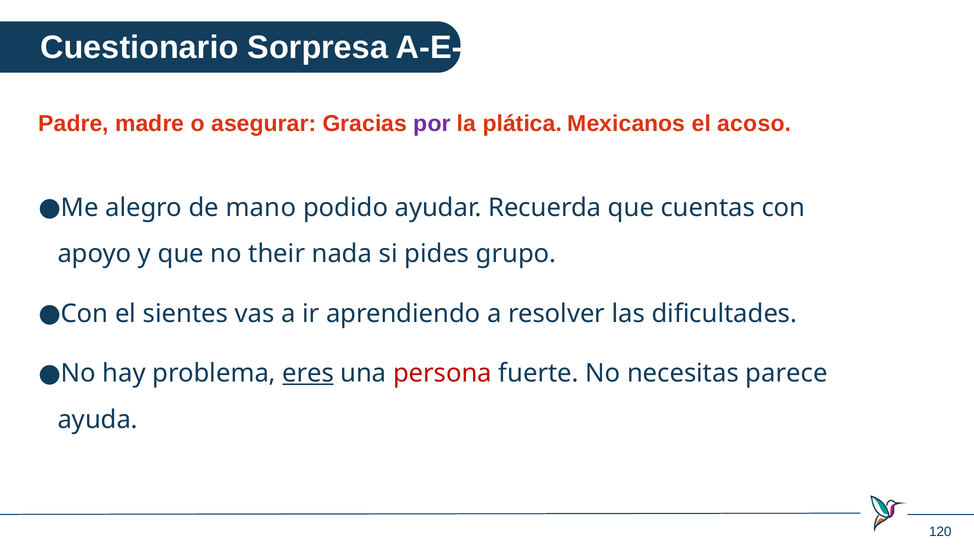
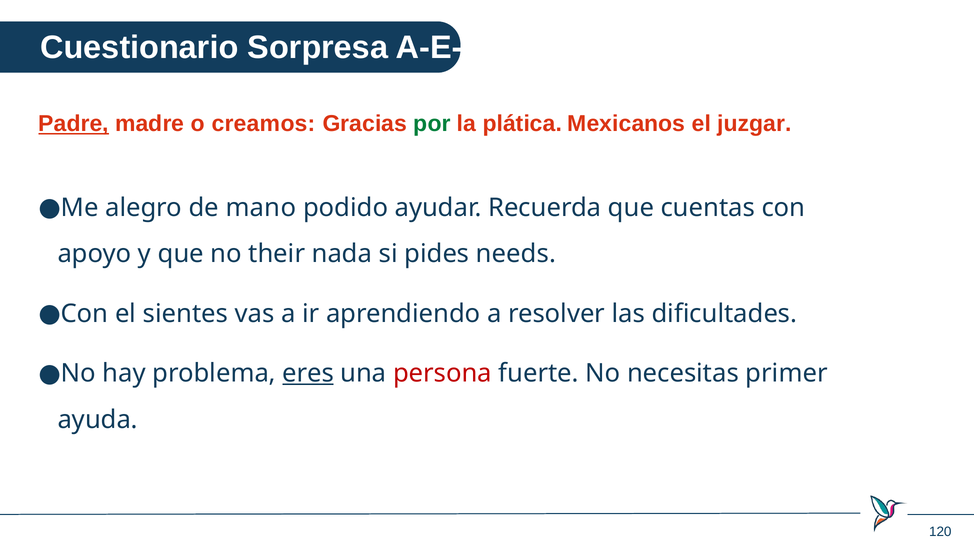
Padre underline: none -> present
asegurar: asegurar -> creamos
por colour: purple -> green
acoso: acoso -> juzgar
grupo: grupo -> needs
parece: parece -> primer
